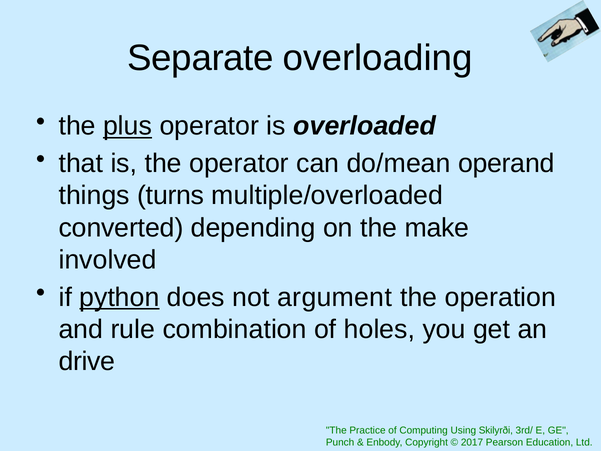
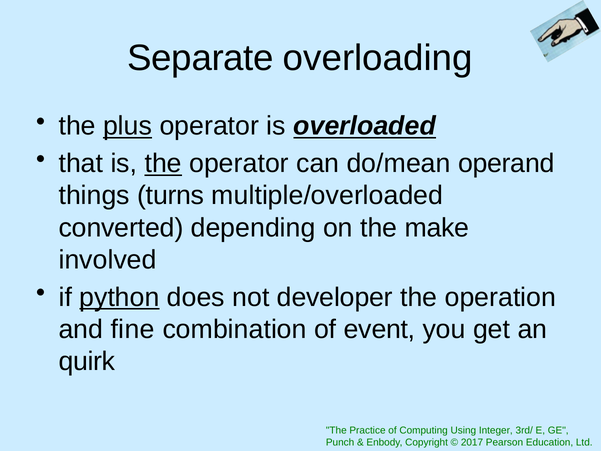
overloaded underline: none -> present
the at (163, 163) underline: none -> present
argument: argument -> developer
rule: rule -> fine
holes: holes -> event
drive: drive -> quirk
Skilyrði: Skilyrði -> Integer
